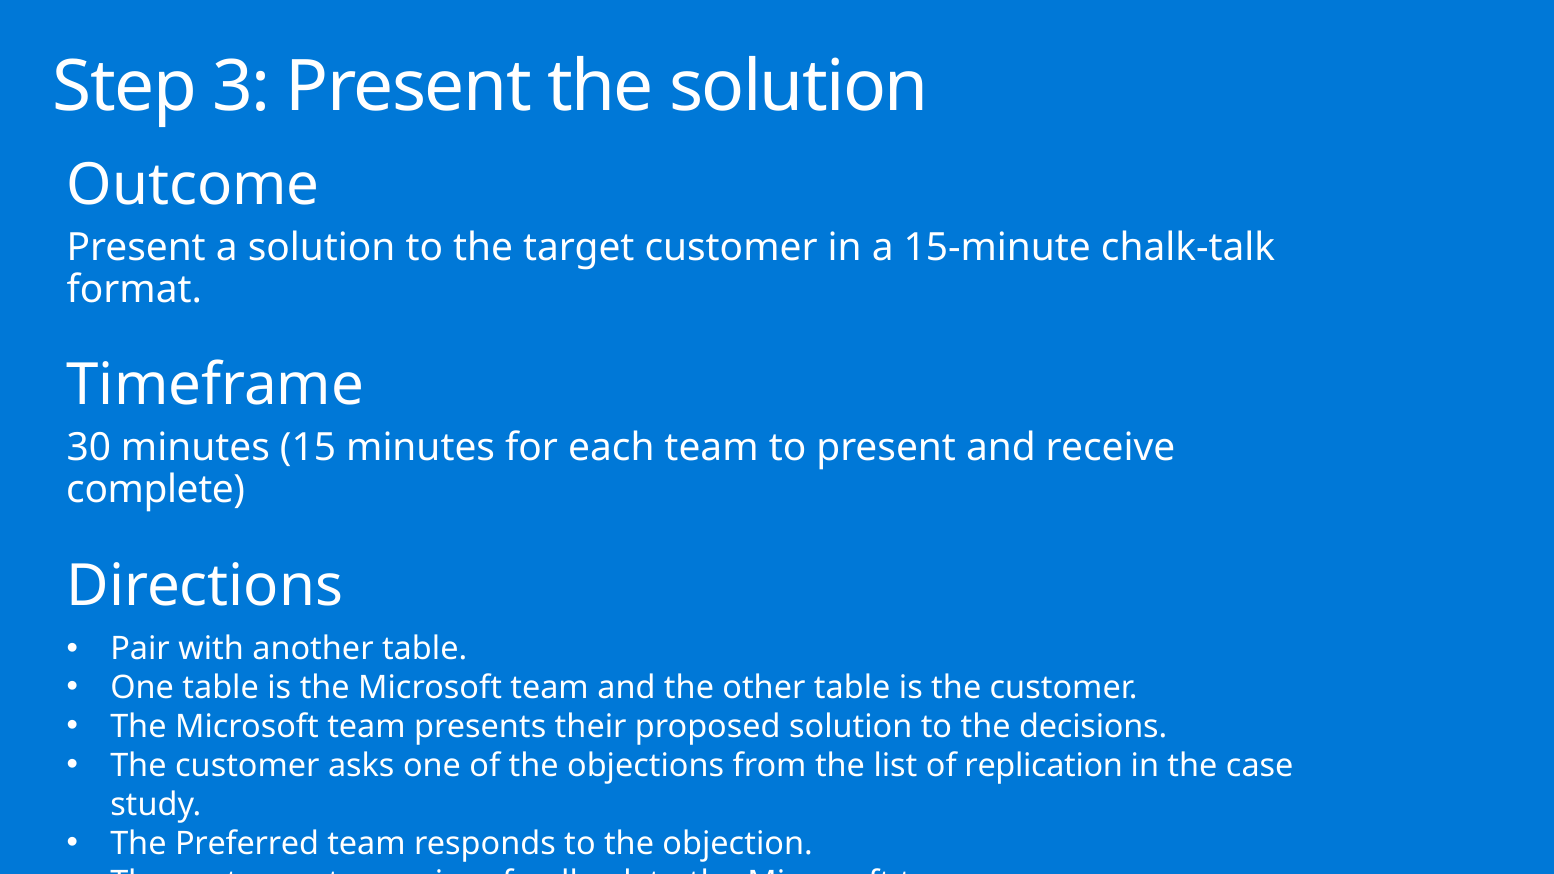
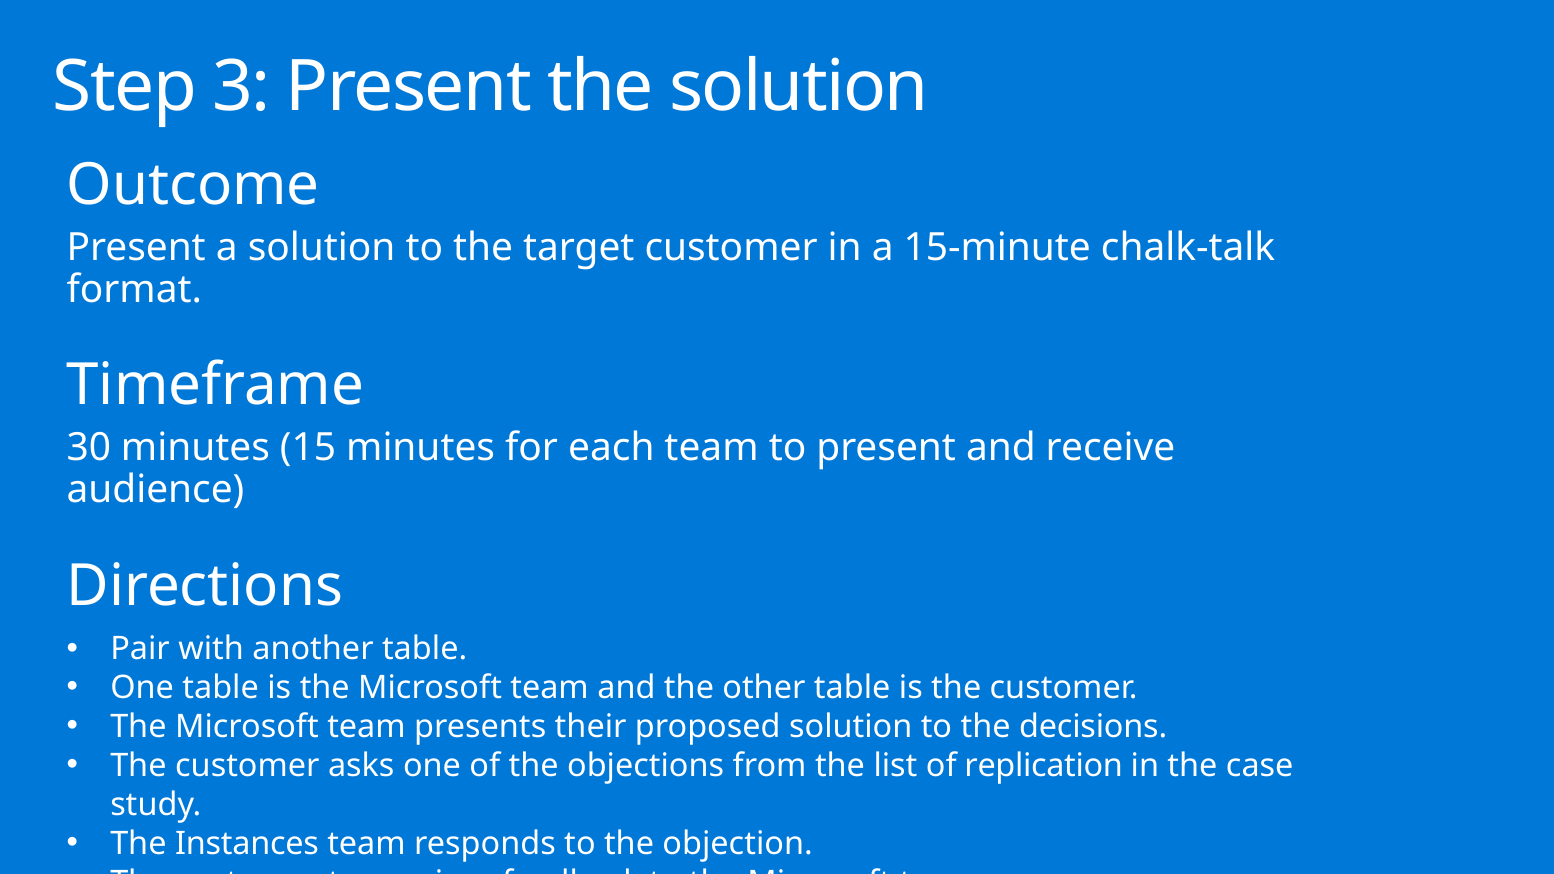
complete: complete -> audience
Preferred: Preferred -> Instances
